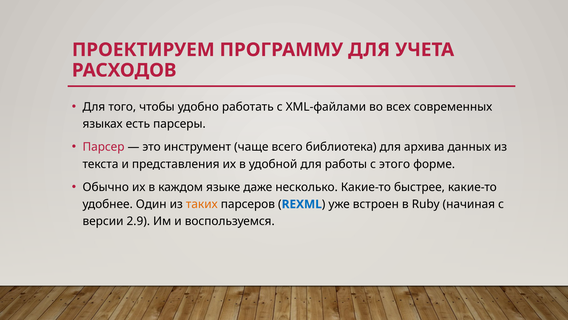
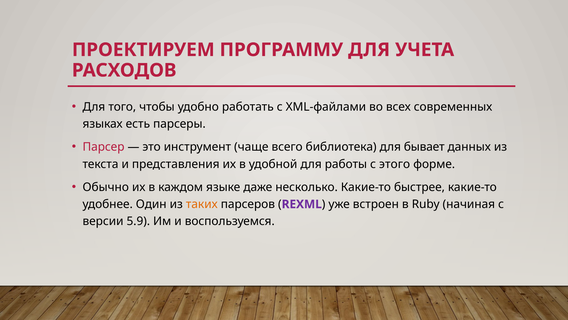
архива: архива -> бывает
REXML colour: blue -> purple
2.9: 2.9 -> 5.9
